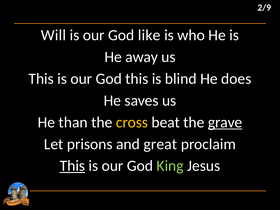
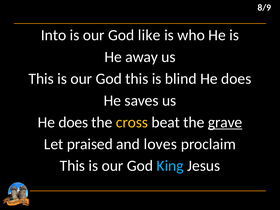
2/9: 2/9 -> 8/9
Will: Will -> Into
than at (73, 122): than -> does
prisons: prisons -> praised
great: great -> loves
This at (72, 166) underline: present -> none
King colour: light green -> light blue
